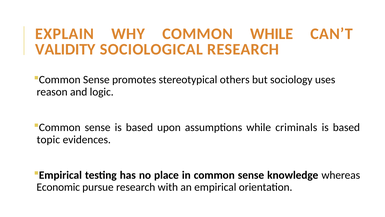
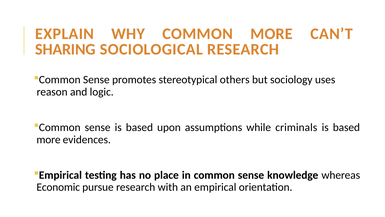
COMMON WHILE: WHILE -> MORE
VALIDITY: VALIDITY -> SHARING
topic at (48, 139): topic -> more
